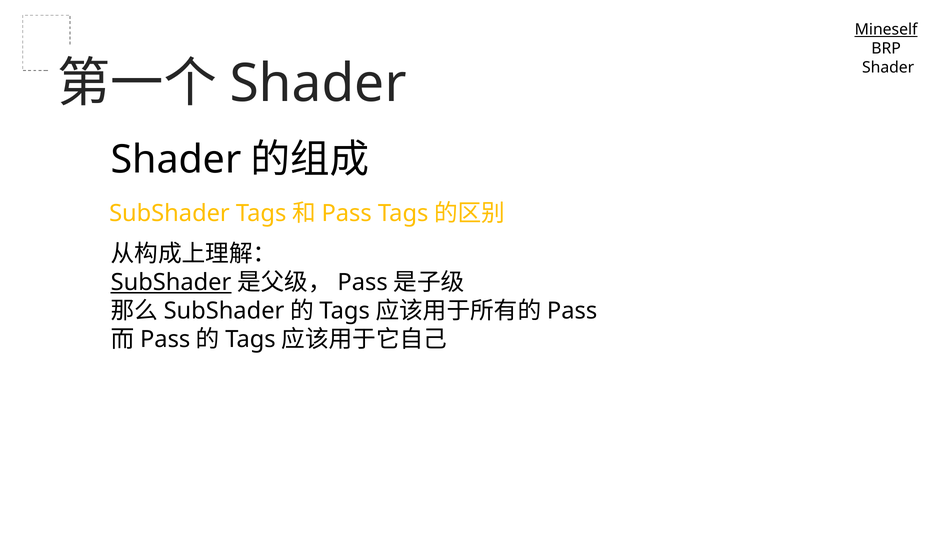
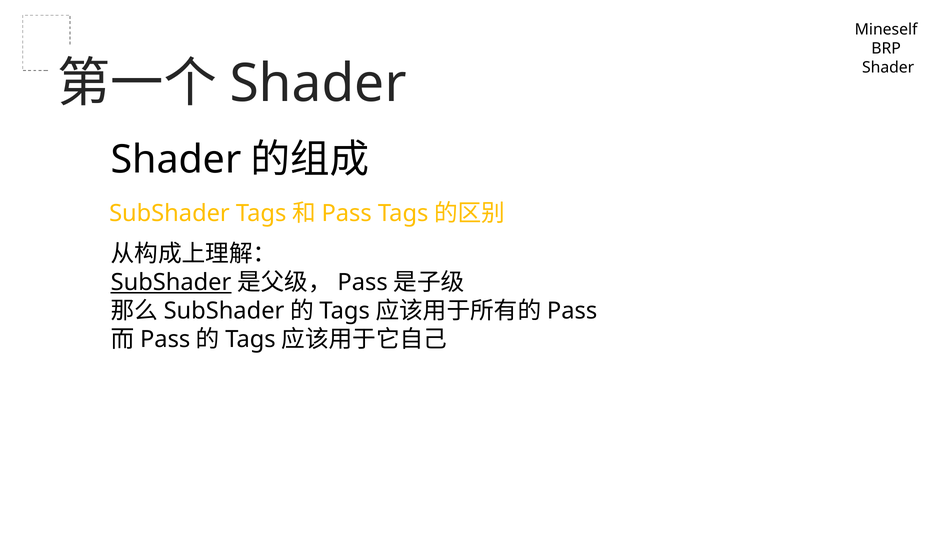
Mineself underline: present -> none
